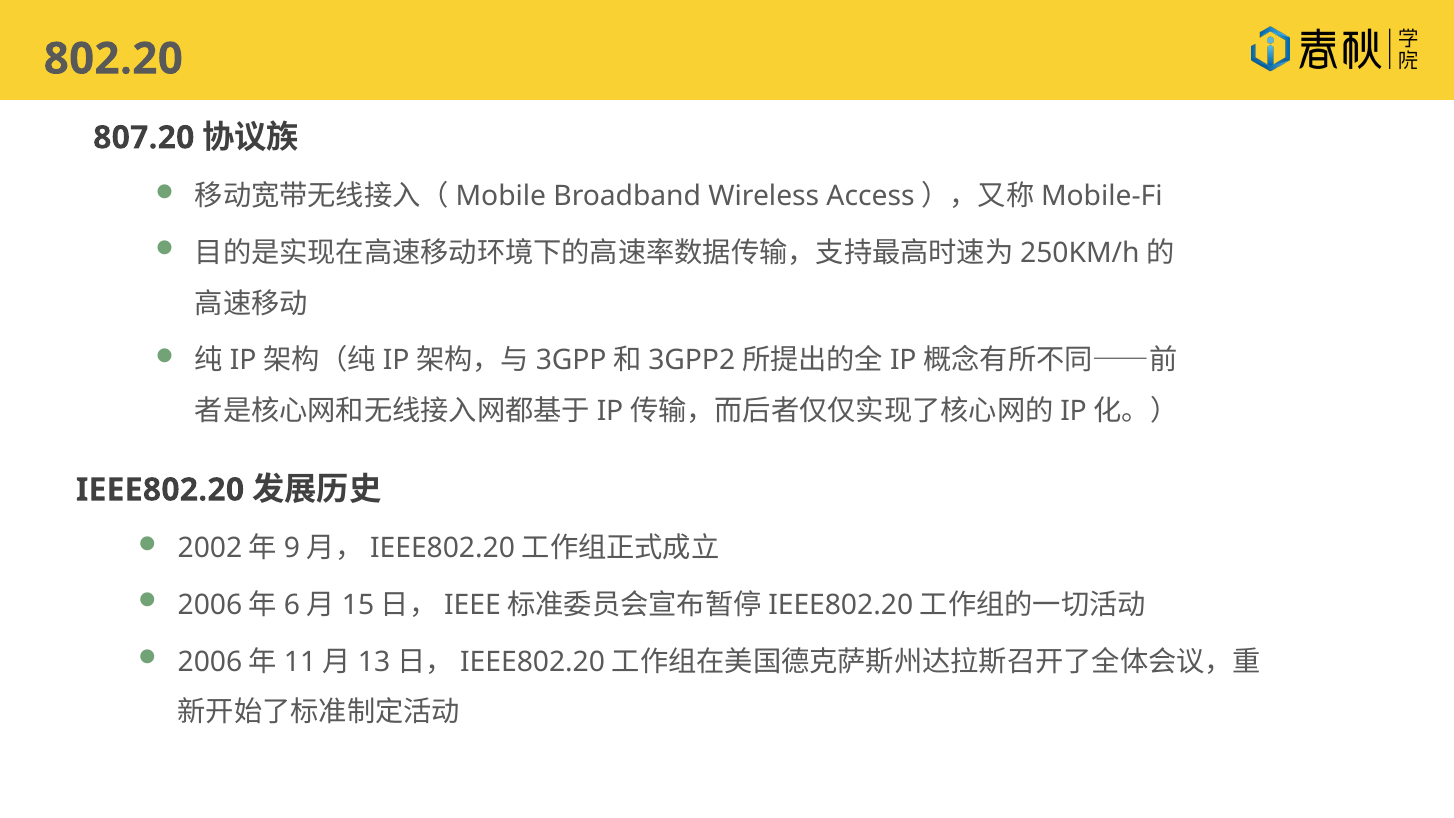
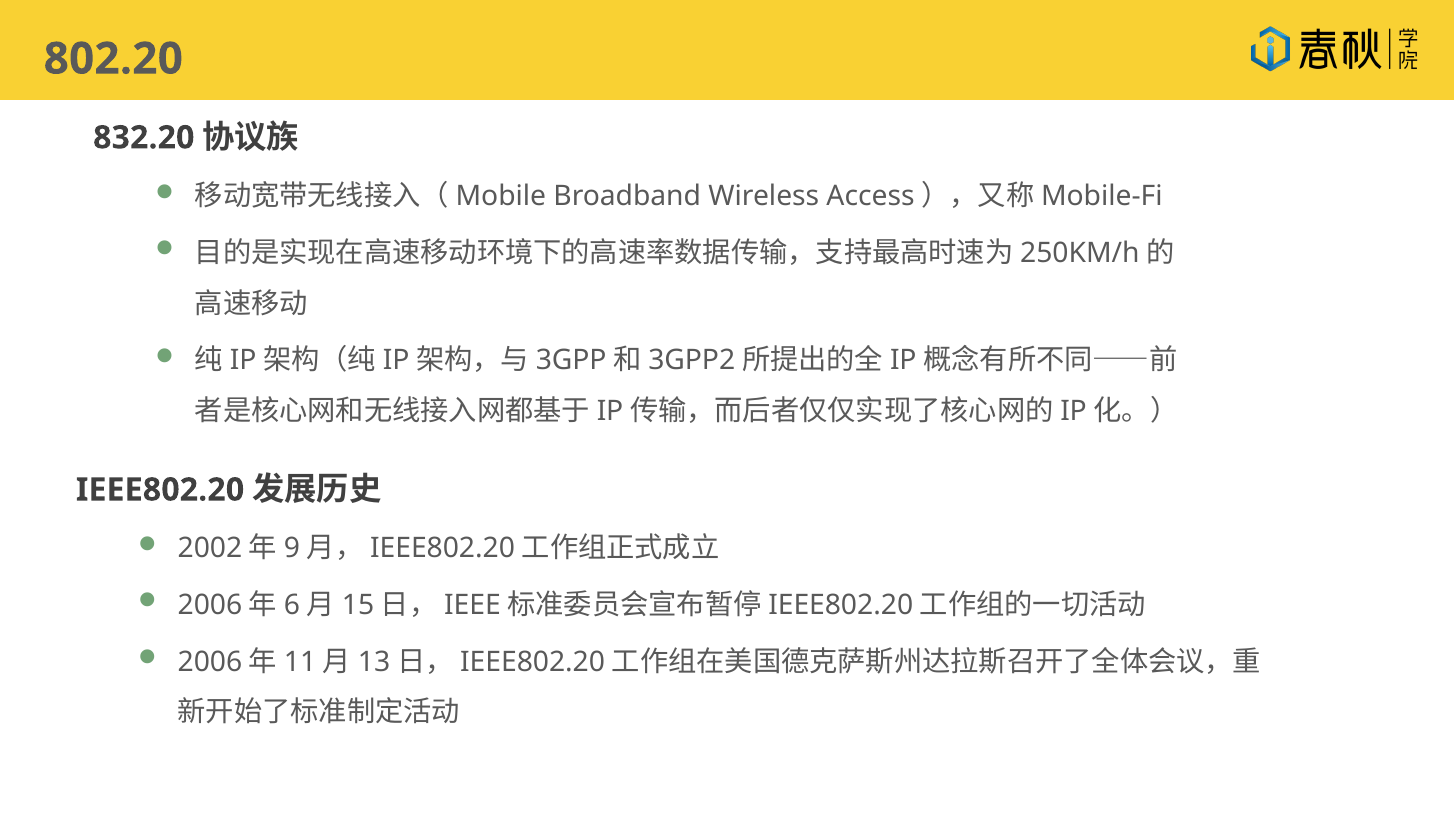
807.20: 807.20 -> 832.20
